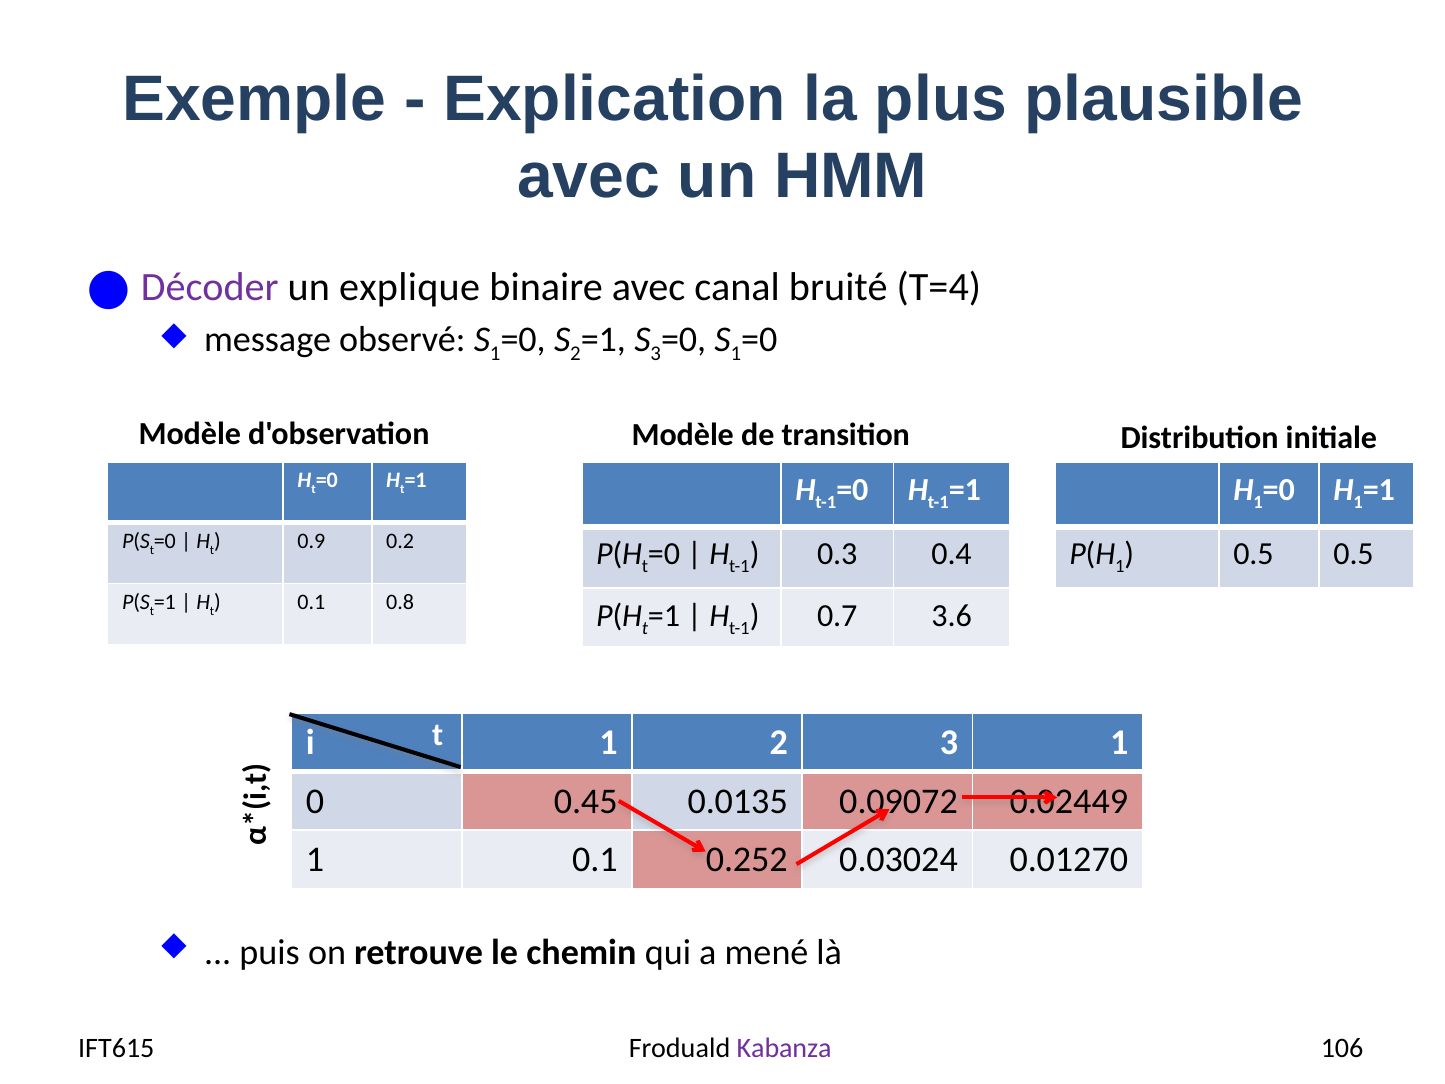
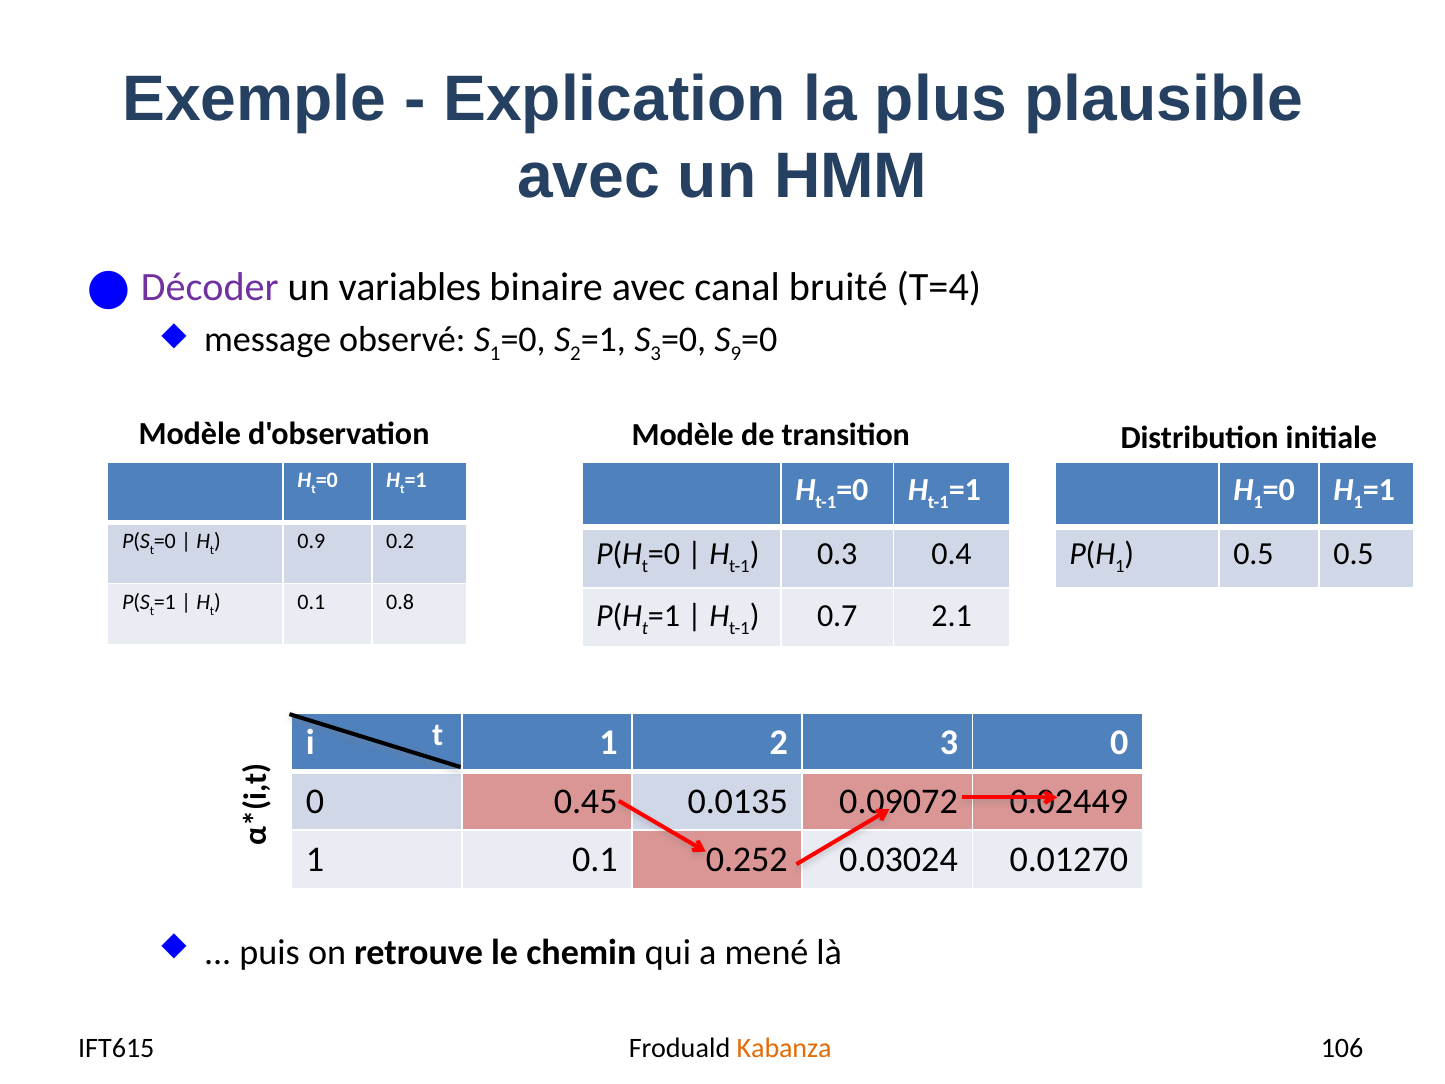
explique: explique -> variables
1 at (736, 354): 1 -> 9
3.6: 3.6 -> 2.1
3 1: 1 -> 0
Kabanza colour: purple -> orange
